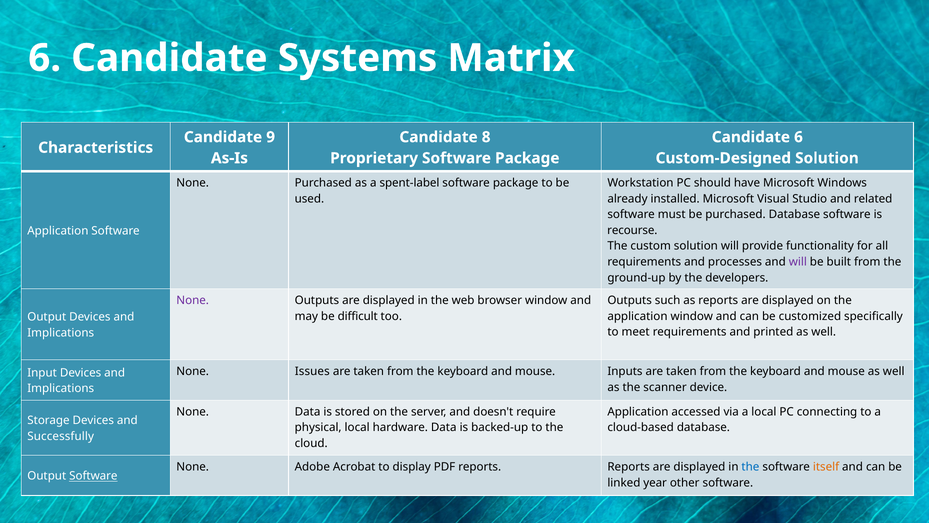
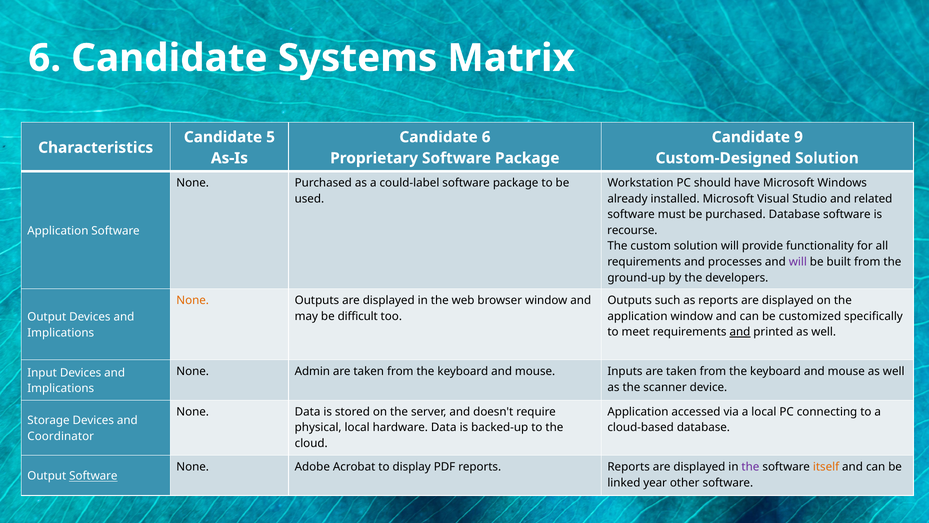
9: 9 -> 5
Candidate 8: 8 -> 6
Candidate 6: 6 -> 9
spent-label: spent-label -> could-label
None at (193, 300) colour: purple -> orange
and at (740, 332) underline: none -> present
Issues: Issues -> Admin
Successfully: Successfully -> Coordinator
the at (750, 467) colour: blue -> purple
